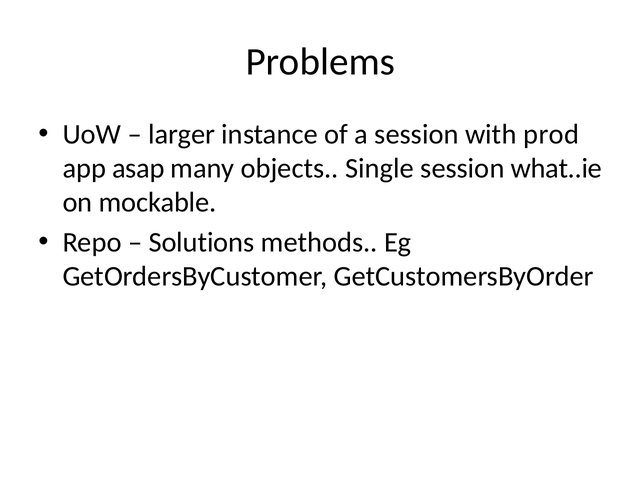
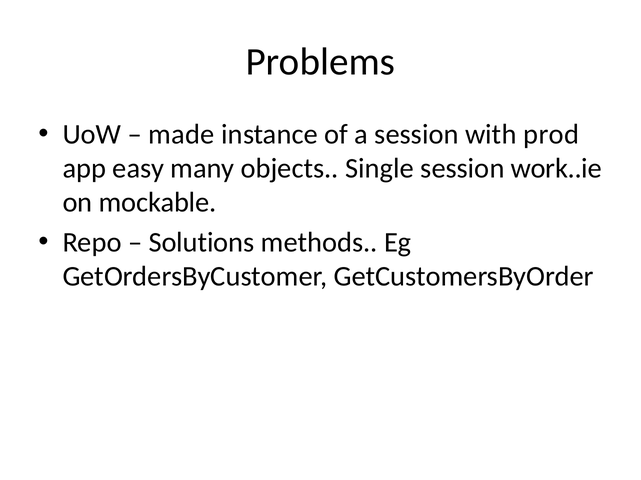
larger: larger -> made
asap: asap -> easy
what..ie: what..ie -> work..ie
